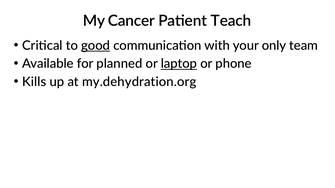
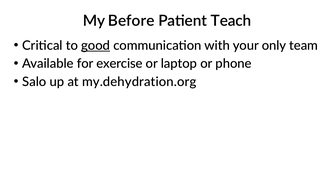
Cancer: Cancer -> Before
planned: planned -> exercise
laptop underline: present -> none
Kills: Kills -> Salo
